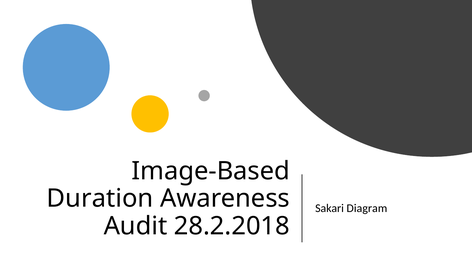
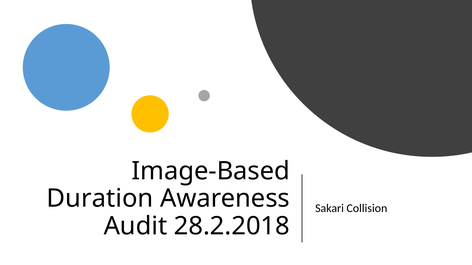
Diagram: Diagram -> Collision
